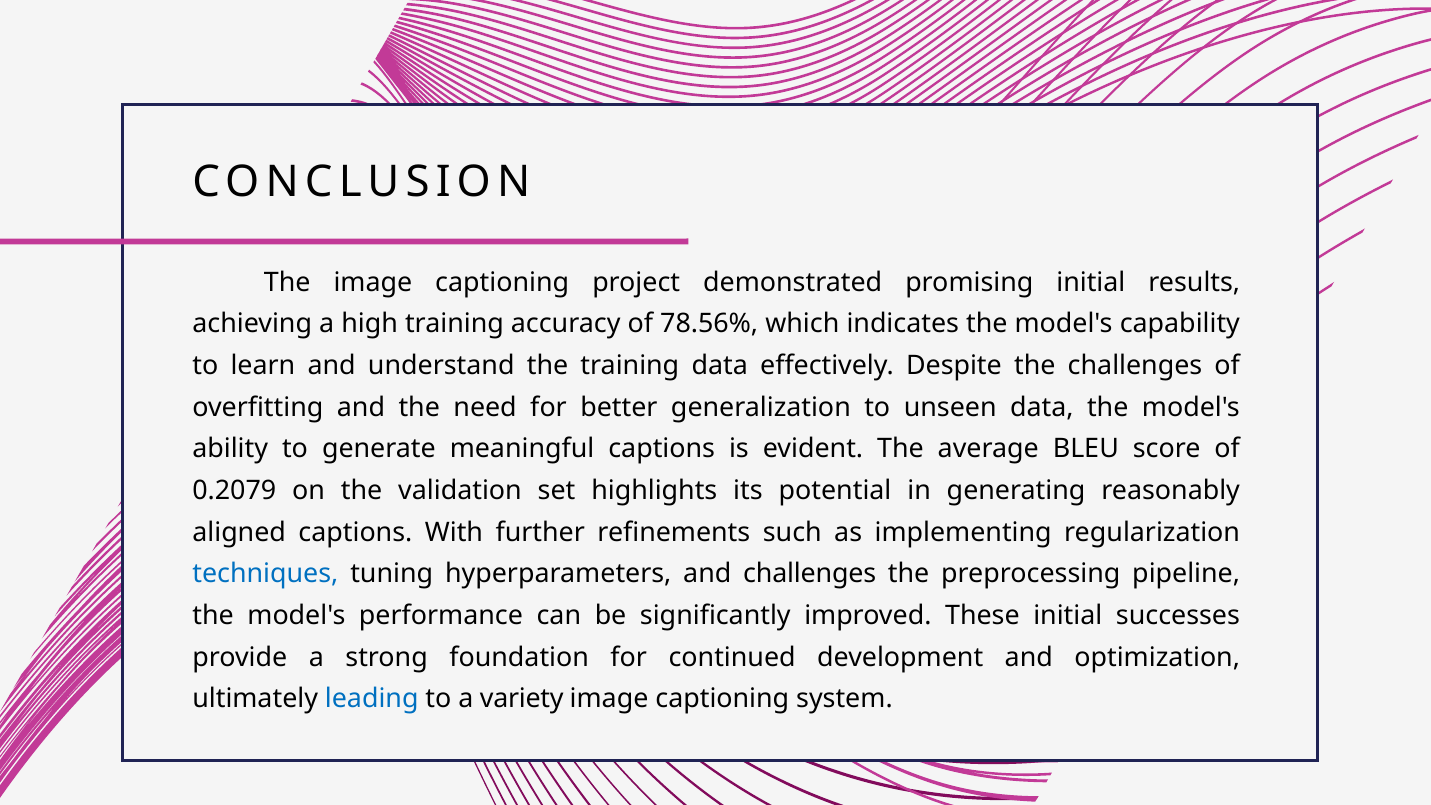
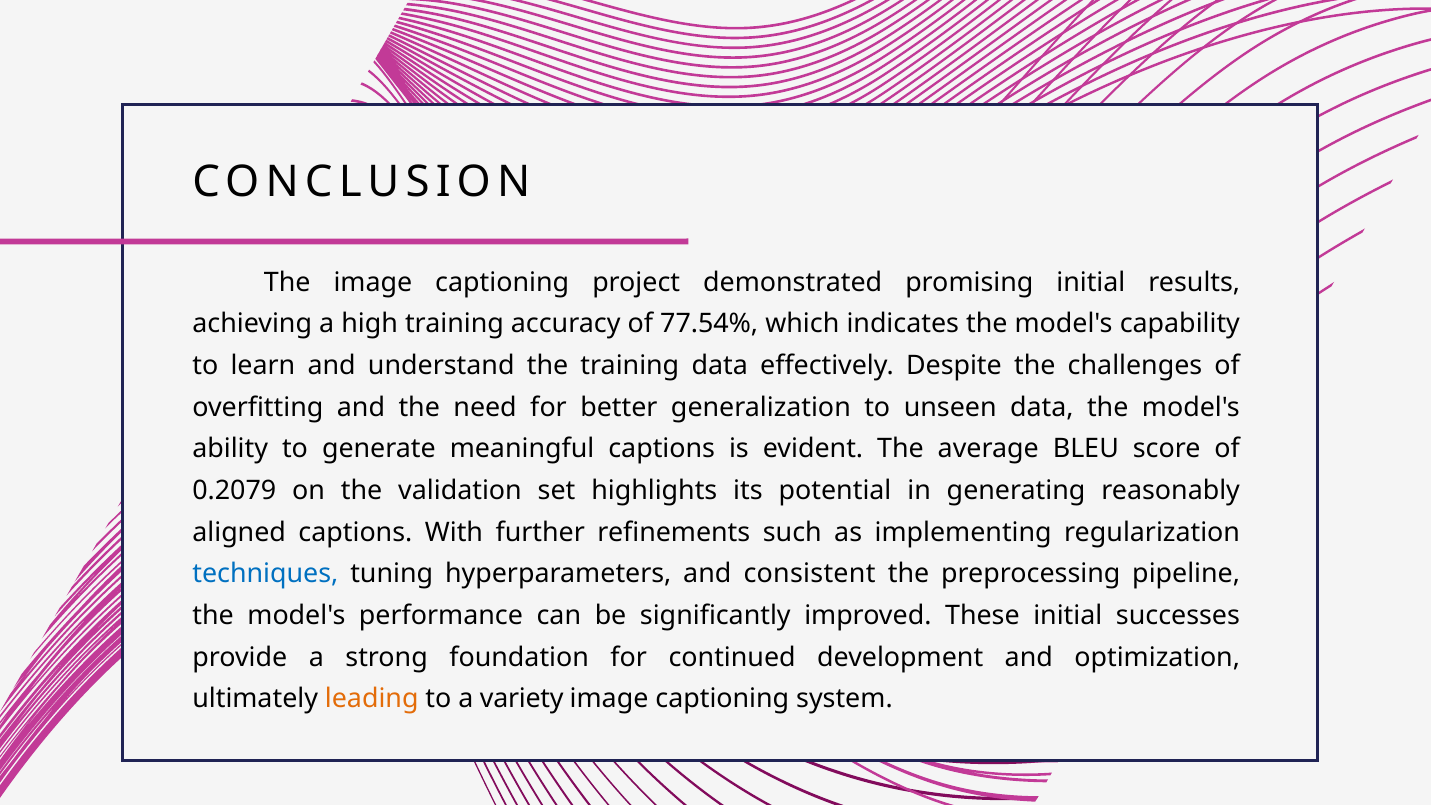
78.56%: 78.56% -> 77.54%
and challenges: challenges -> consistent
leading colour: blue -> orange
